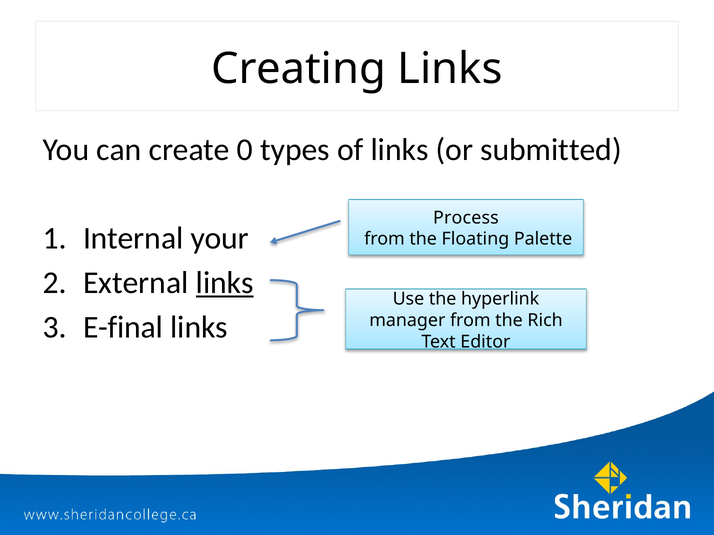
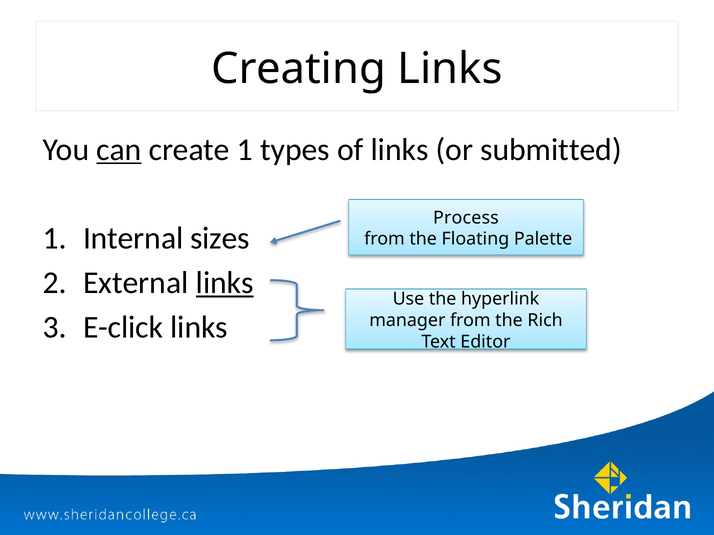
can underline: none -> present
create 0: 0 -> 1
your: your -> sizes
E-final: E-final -> E-click
